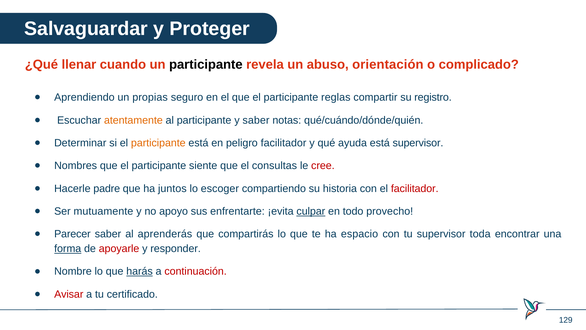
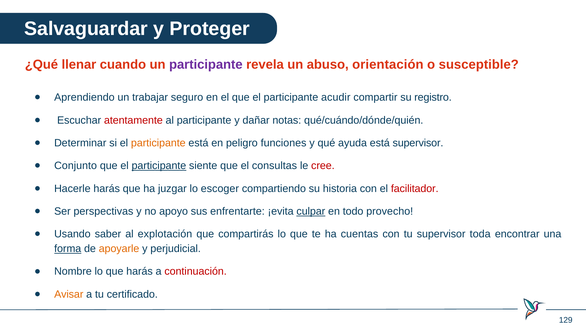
participante at (206, 65) colour: black -> purple
complicado: complicado -> susceptible
propias: propias -> trabajar
reglas: reglas -> acudir
atentamente colour: orange -> red
y saber: saber -> dañar
peligro facilitador: facilitador -> funciones
Nombres: Nombres -> Conjunto
participante at (159, 166) underline: none -> present
Hacerle padre: padre -> harás
juntos: juntos -> juzgar
mutuamente: mutuamente -> perspectivas
Parecer: Parecer -> Usando
aprenderás: aprenderás -> explotación
espacio: espacio -> cuentas
apoyarle colour: red -> orange
responder: responder -> perjudicial
harás at (140, 271) underline: present -> none
Avisar colour: red -> orange
